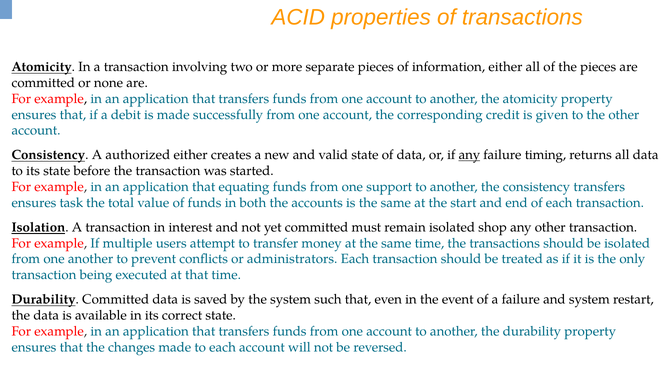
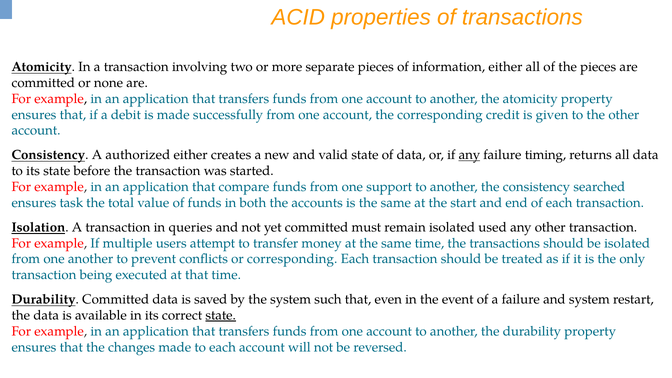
equating: equating -> compare
consistency transfers: transfers -> searched
interest: interest -> queries
shop: shop -> used
or administrators: administrators -> corresponding
state at (221, 315) underline: none -> present
